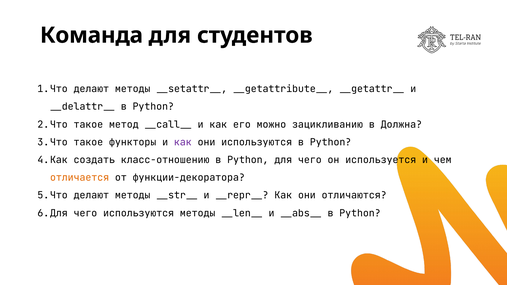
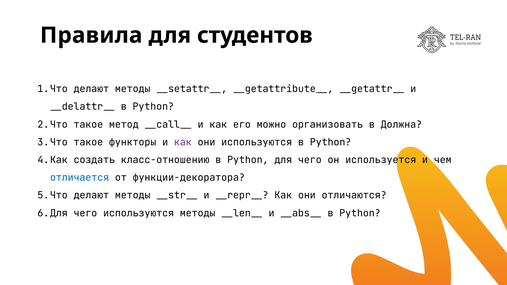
Команда: Команда -> Правила
зацикливанию: зацикливанию -> организовать
отличается colour: orange -> blue
